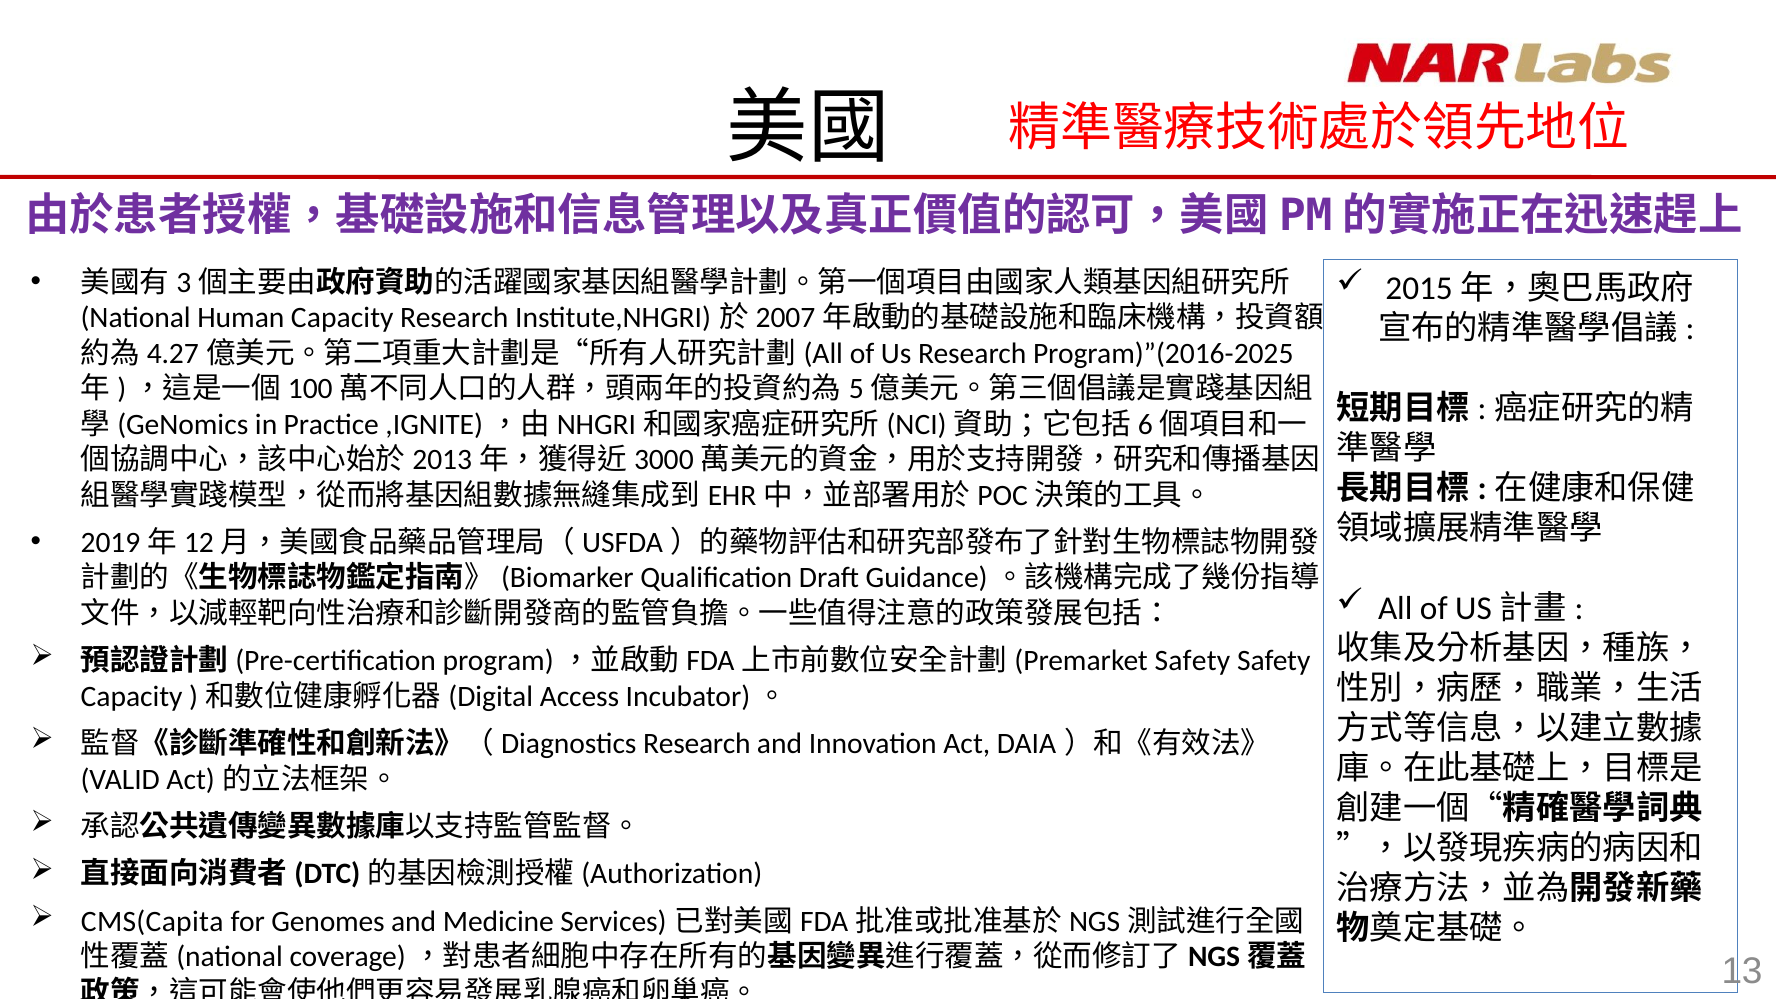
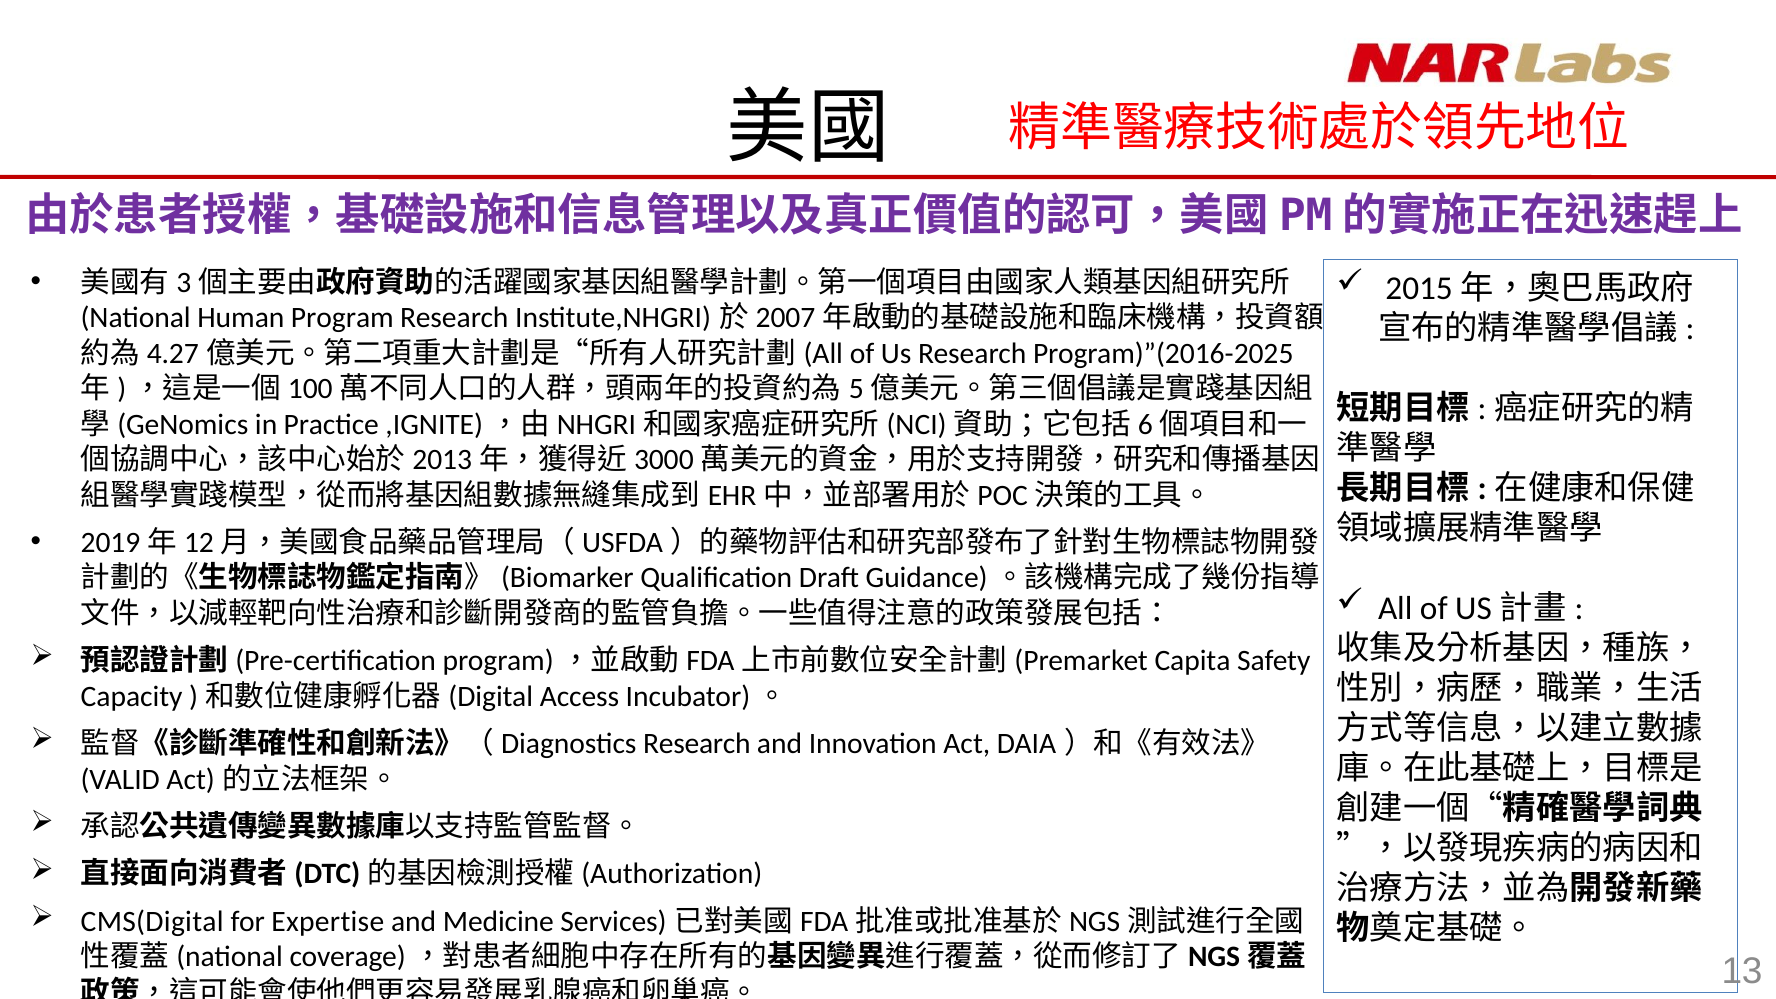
Human Capacity: Capacity -> Program
Safety at (1192, 661): Safety -> Capita
CMS(Capita: CMS(Capita -> CMS(Digital
Genomes: Genomes -> Expertise
